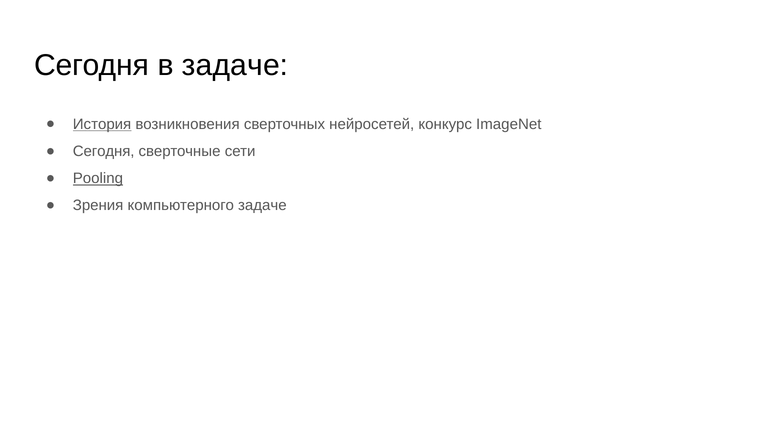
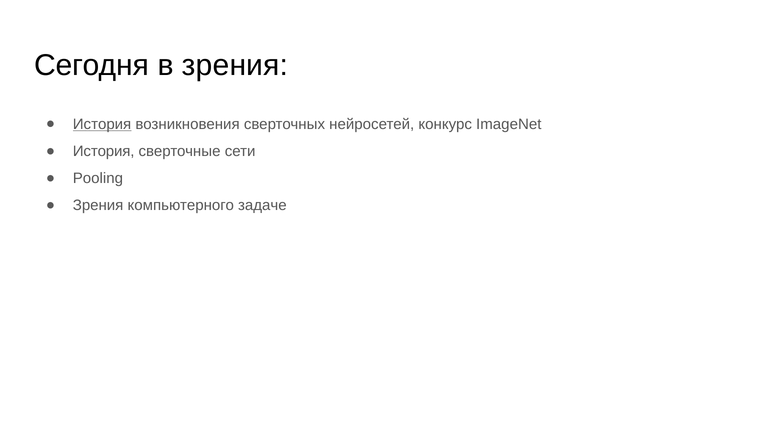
в задаче: задаче -> зрения
Сегодня at (104, 151): Сегодня -> История
Pooling underline: present -> none
